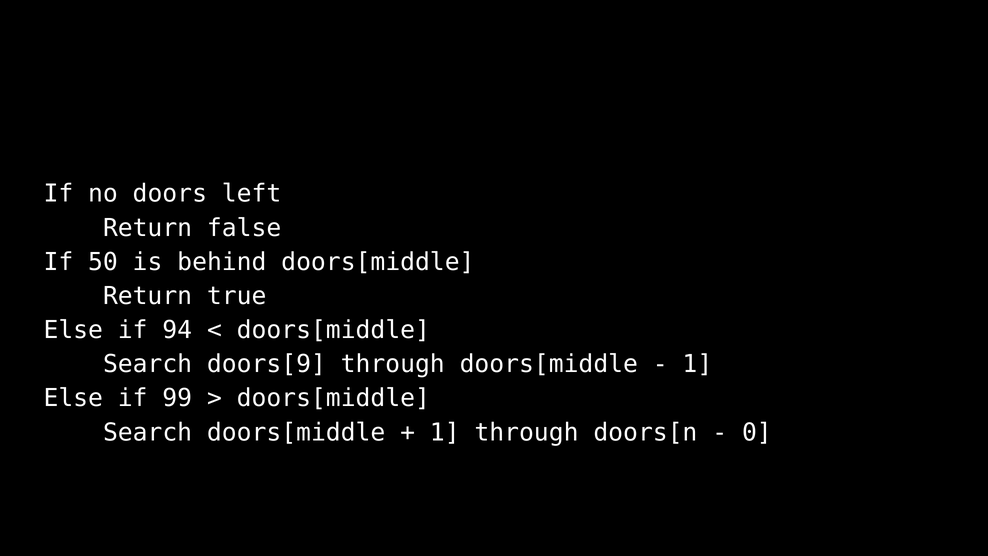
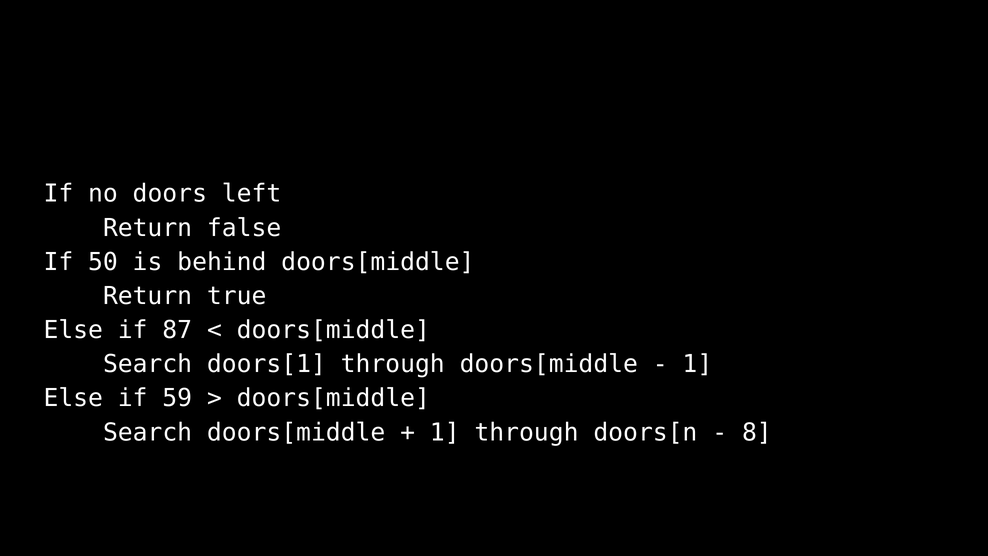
94: 94 -> 87
doors[9: doors[9 -> doors[1
99: 99 -> 59
0: 0 -> 8
